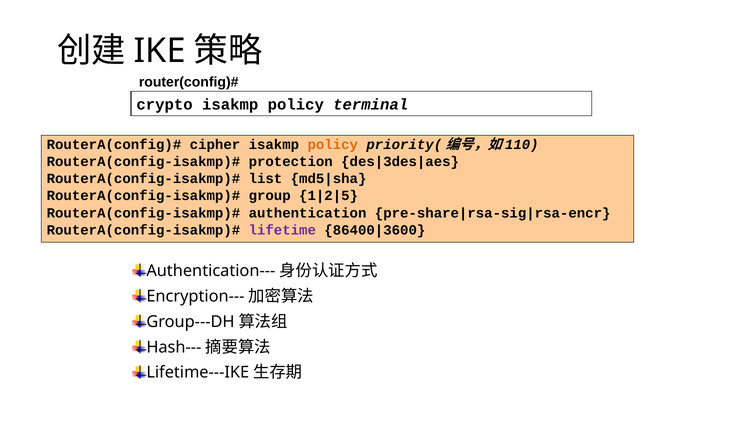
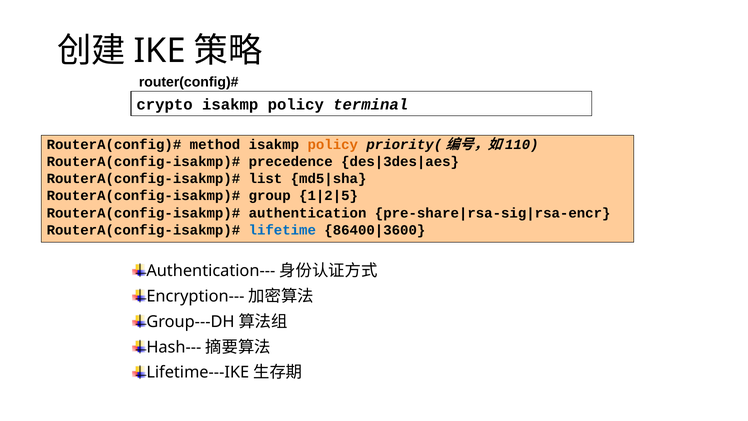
cipher: cipher -> method
protection: protection -> precedence
lifetime colour: purple -> blue
